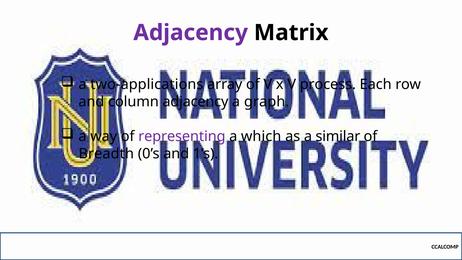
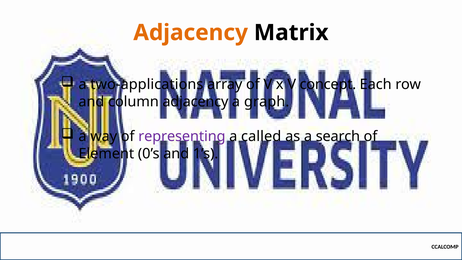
Adjacency at (191, 33) colour: purple -> orange
process: process -> concept
which: which -> called
similar: similar -> search
Breadth: Breadth -> Element
